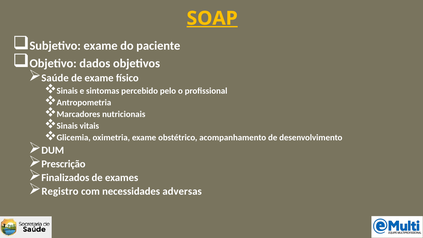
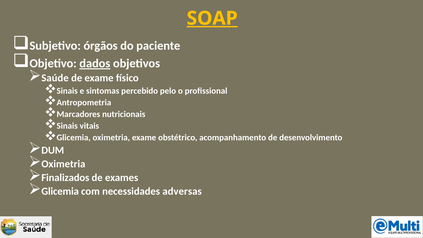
Subjetivo exame: exame -> órgãos
dados underline: none -> present
Prescrição at (63, 164): Prescrição -> Oximetria
Registro at (60, 191): Registro -> Glicemia
